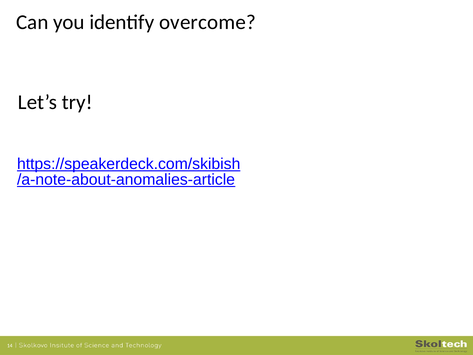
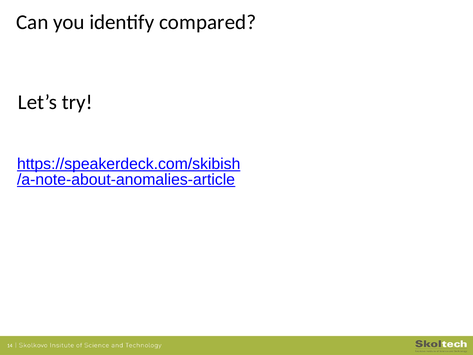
overcome: overcome -> compared
